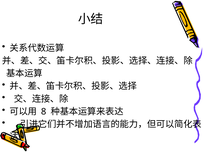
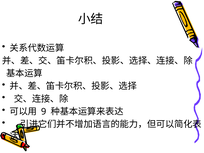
8: 8 -> 9
